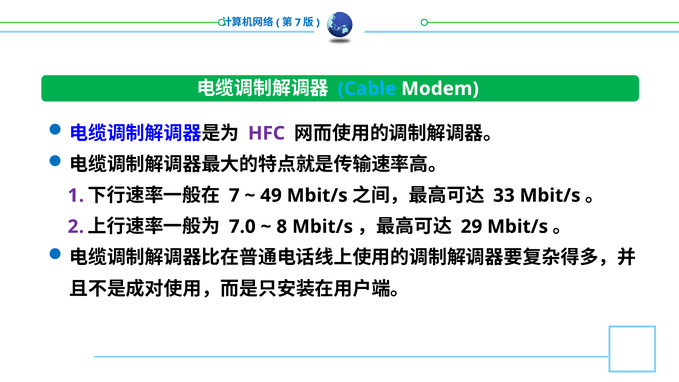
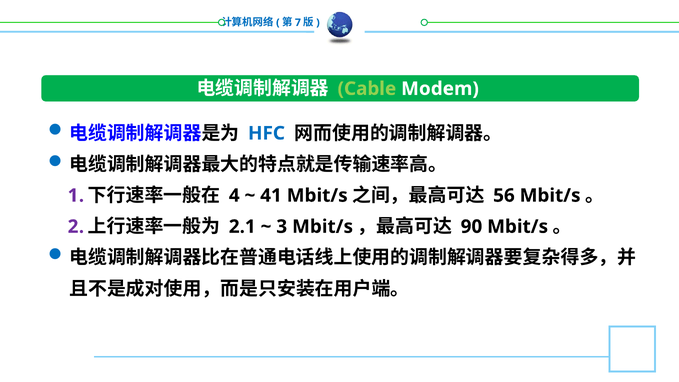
Cable colour: light blue -> light green
HFC colour: purple -> blue
7 at (234, 195): 7 -> 4
49: 49 -> 41
33: 33 -> 56
7.0: 7.0 -> 2.1
8: 8 -> 3
29: 29 -> 90
